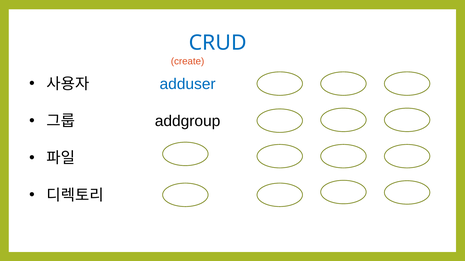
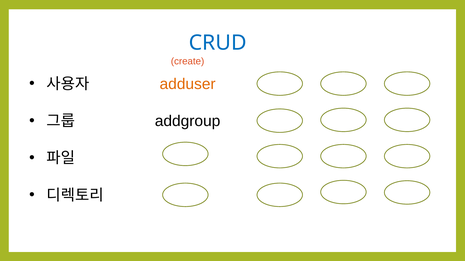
adduser colour: blue -> orange
